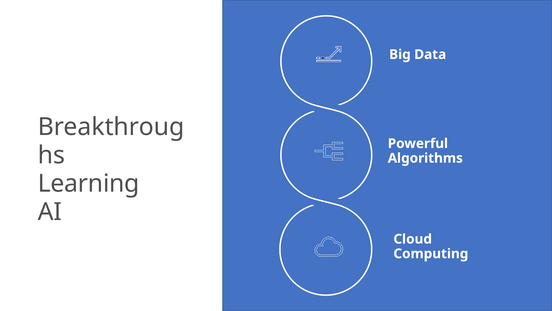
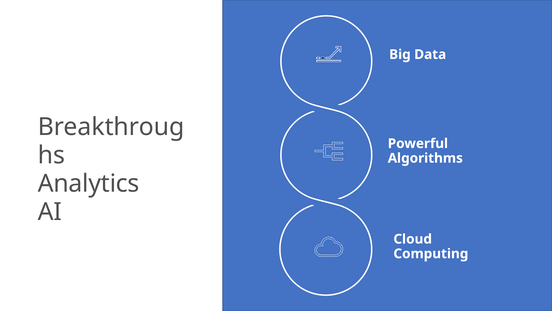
Learning: Learning -> Analytics
